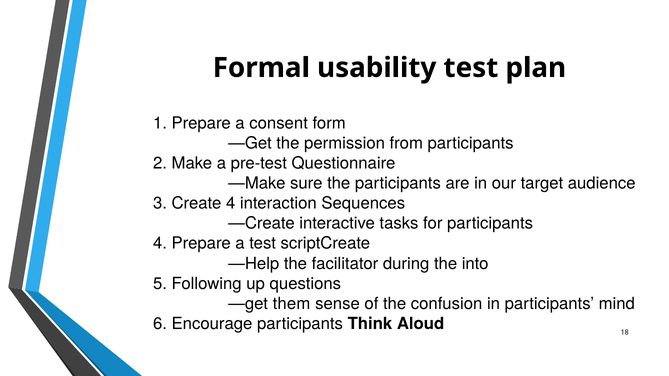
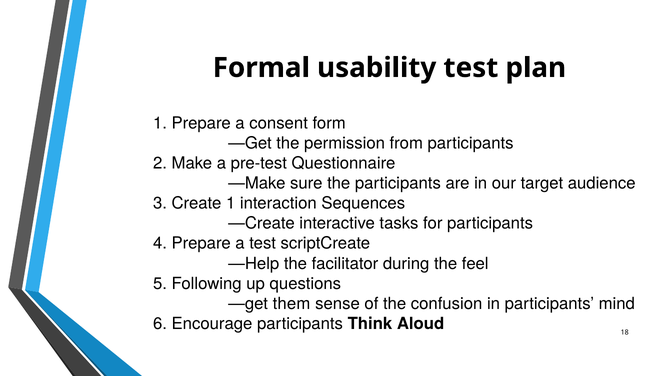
Create 4: 4 -> 1
into: into -> feel
